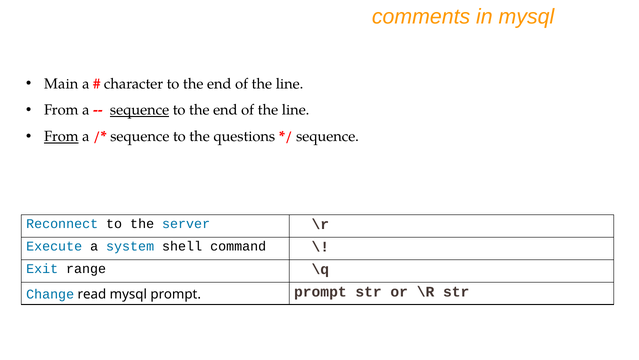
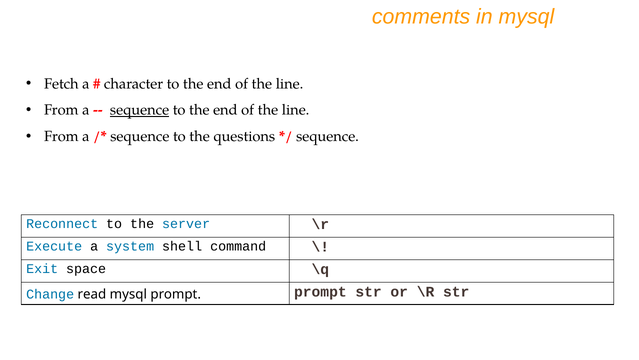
Main: Main -> Fetch
From at (61, 136) underline: present -> none
range: range -> space
